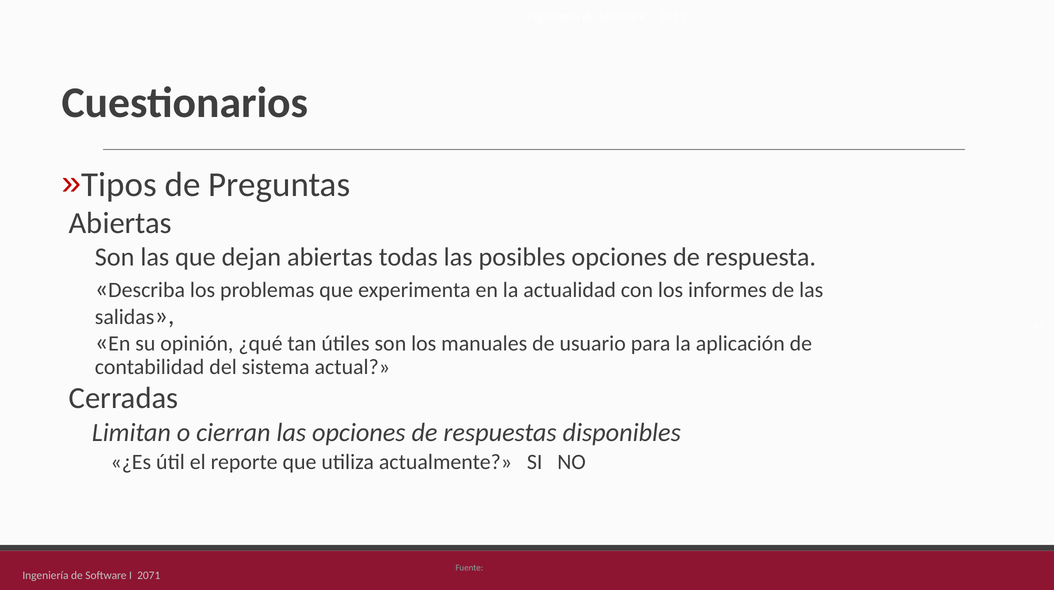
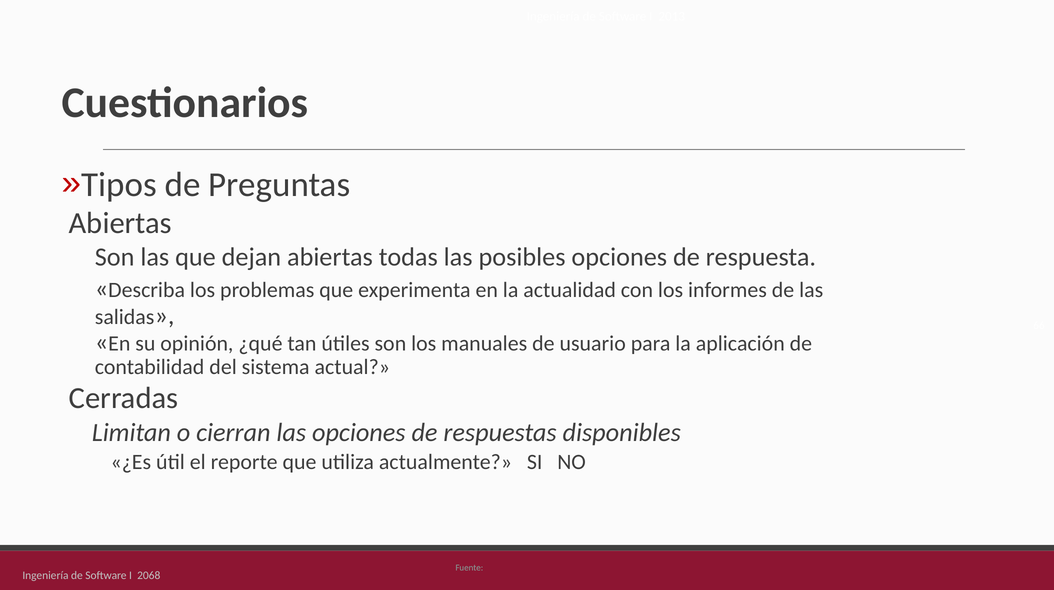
2071: 2071 -> 2068
